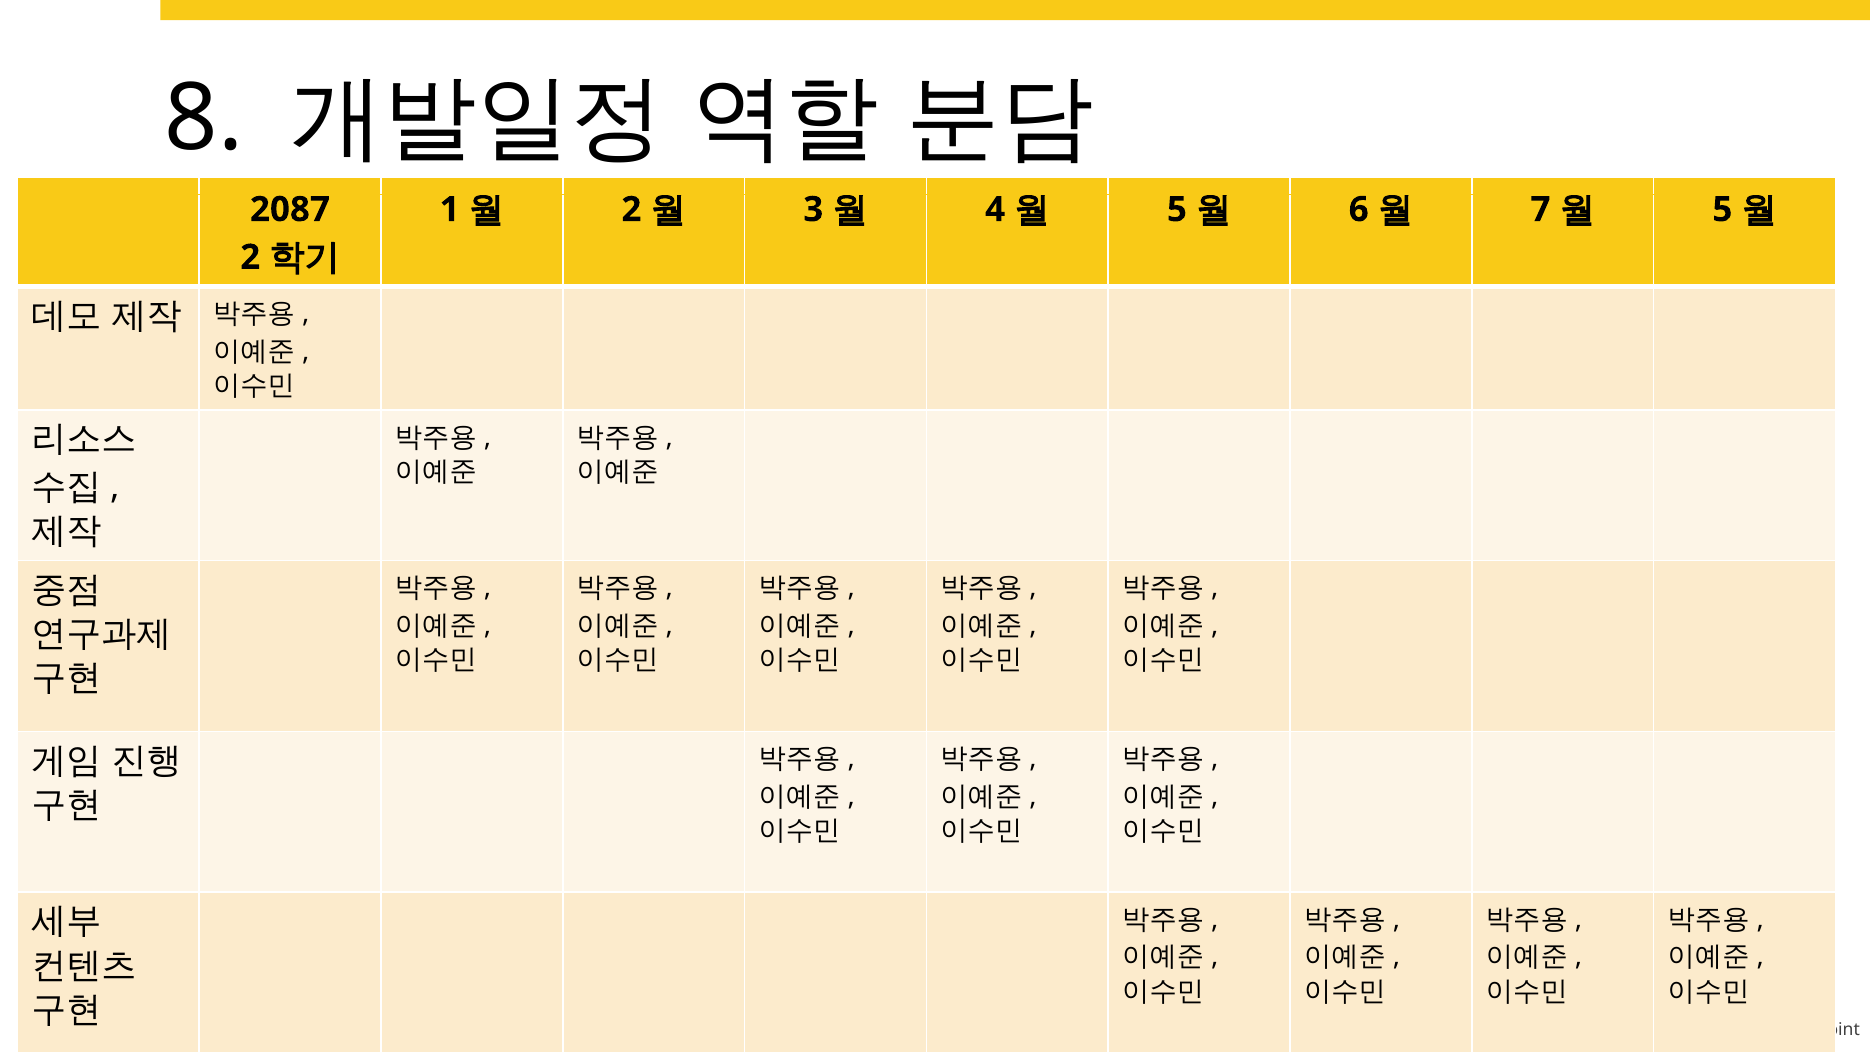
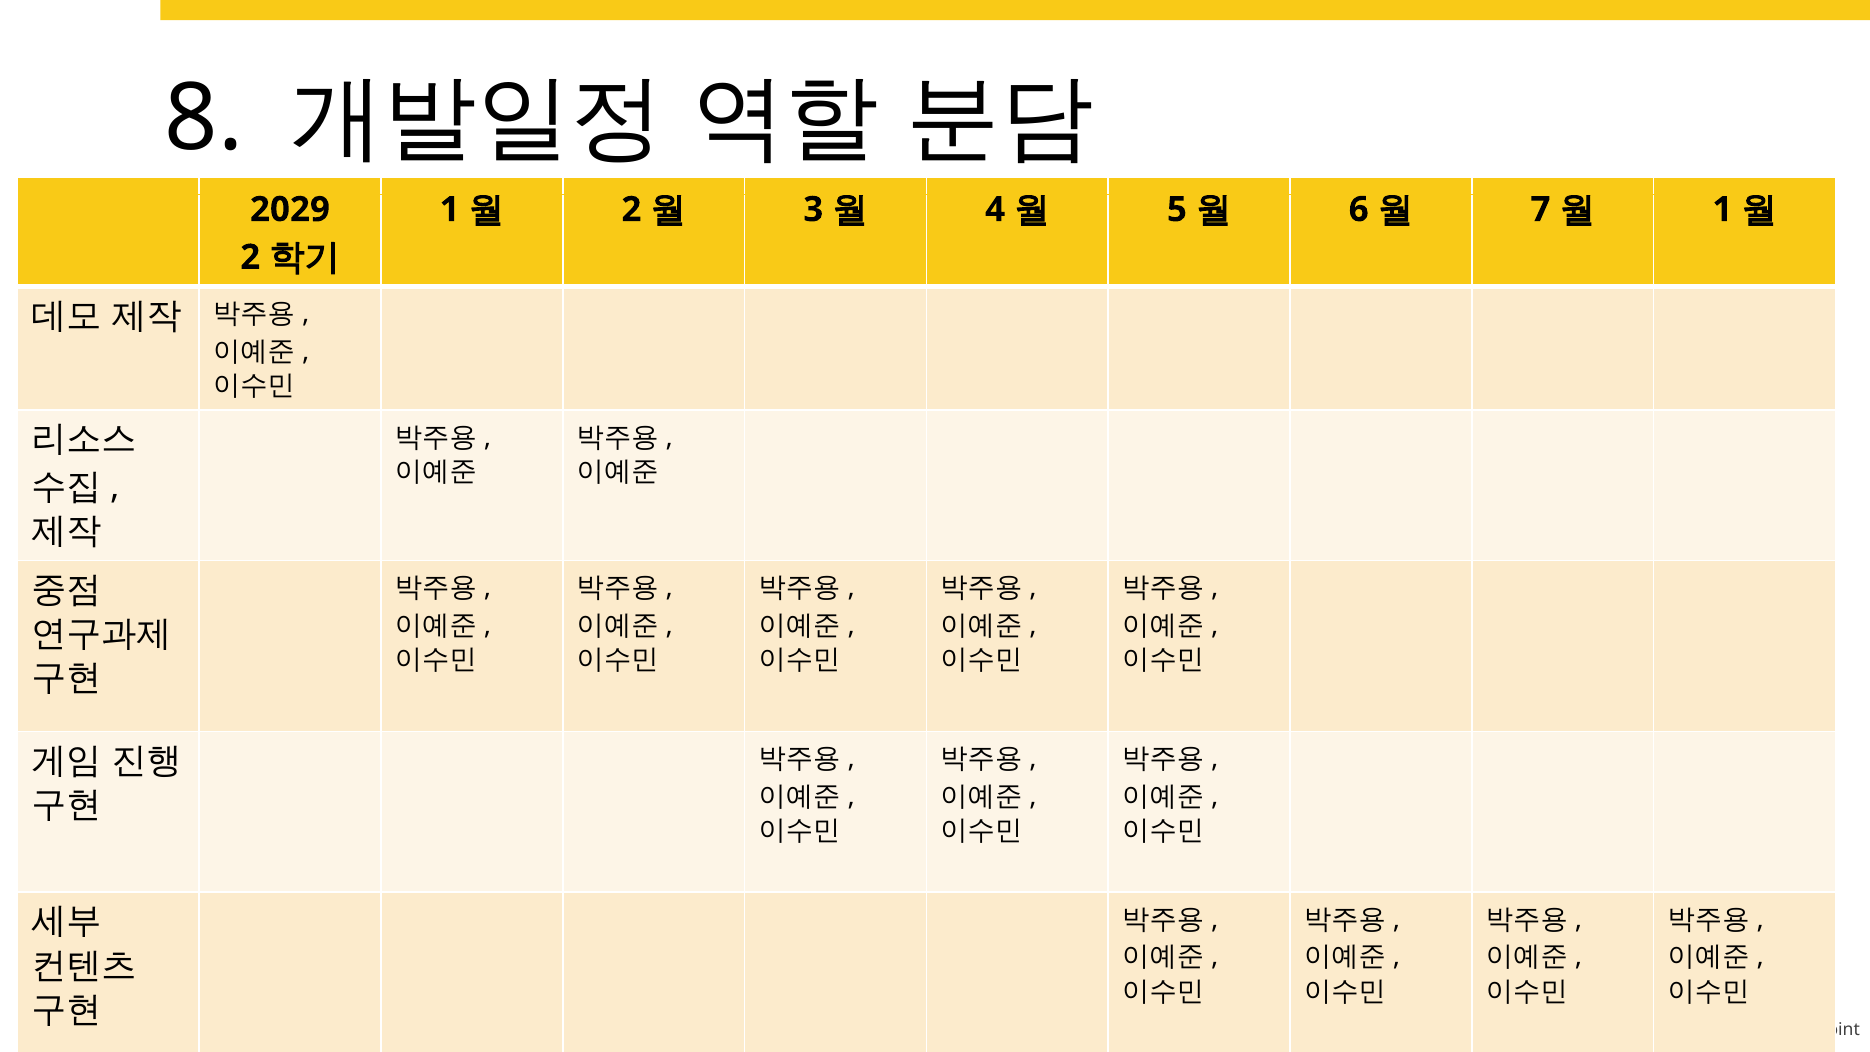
2087: 2087 -> 2029
5 at (1722, 210): 5 -> 1
